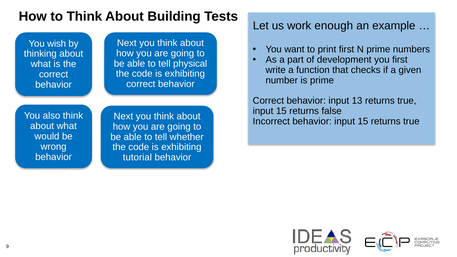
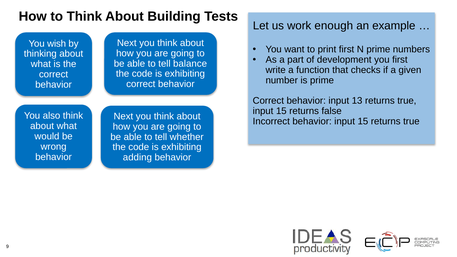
physical: physical -> balance
tutorial: tutorial -> adding
